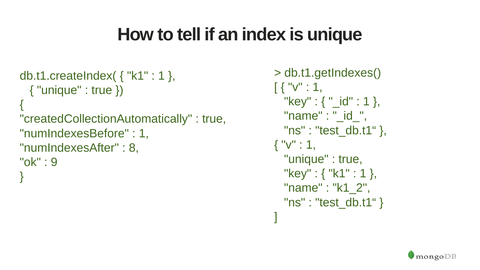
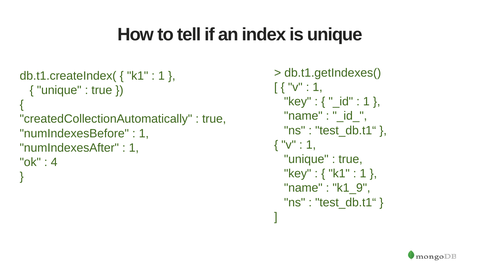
8 at (134, 148): 8 -> 1
9: 9 -> 4
k1_2: k1_2 -> k1_9
